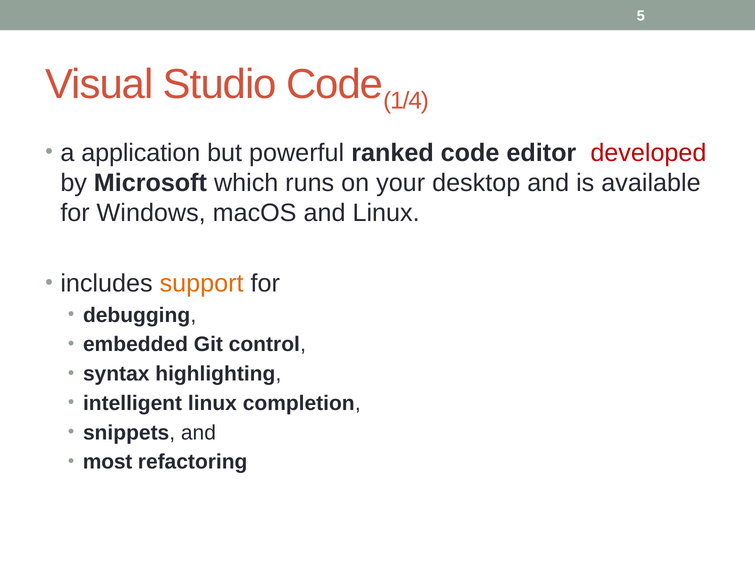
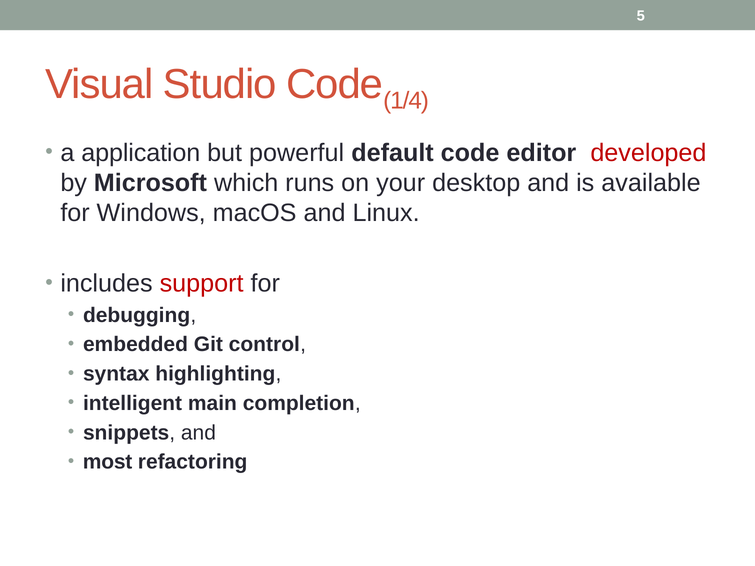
ranked: ranked -> default
support colour: orange -> red
intelligent linux: linux -> main
